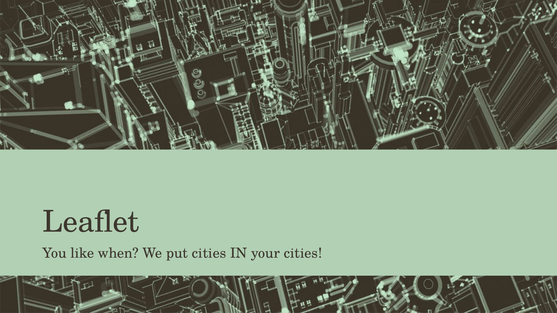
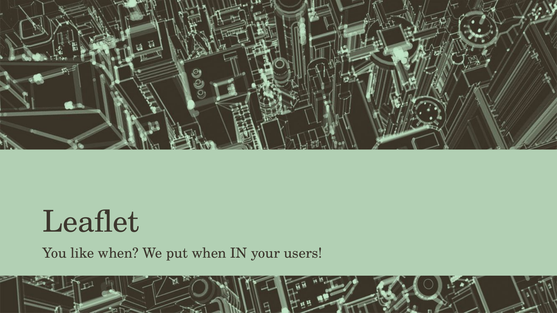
put cities: cities -> when
your cities: cities -> users
